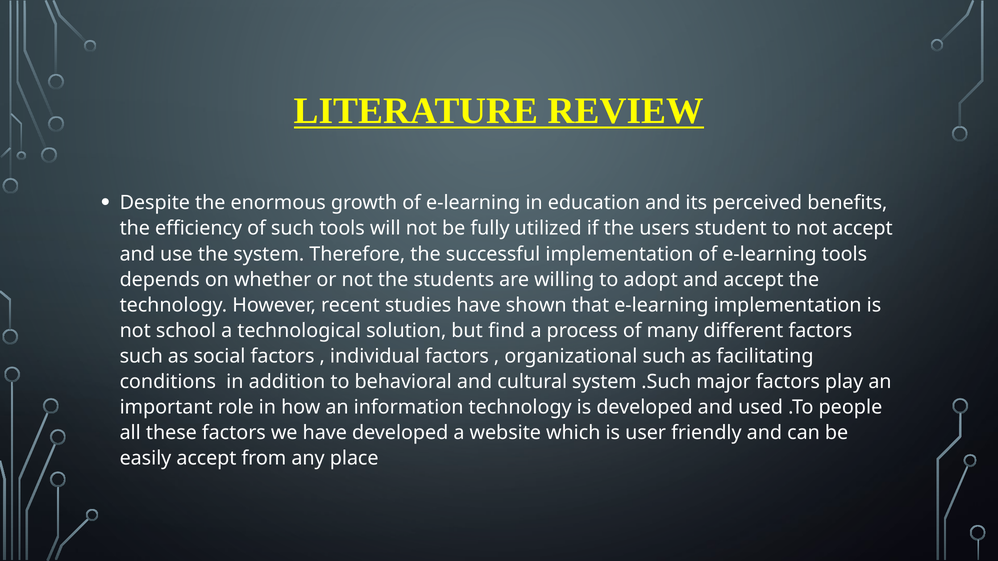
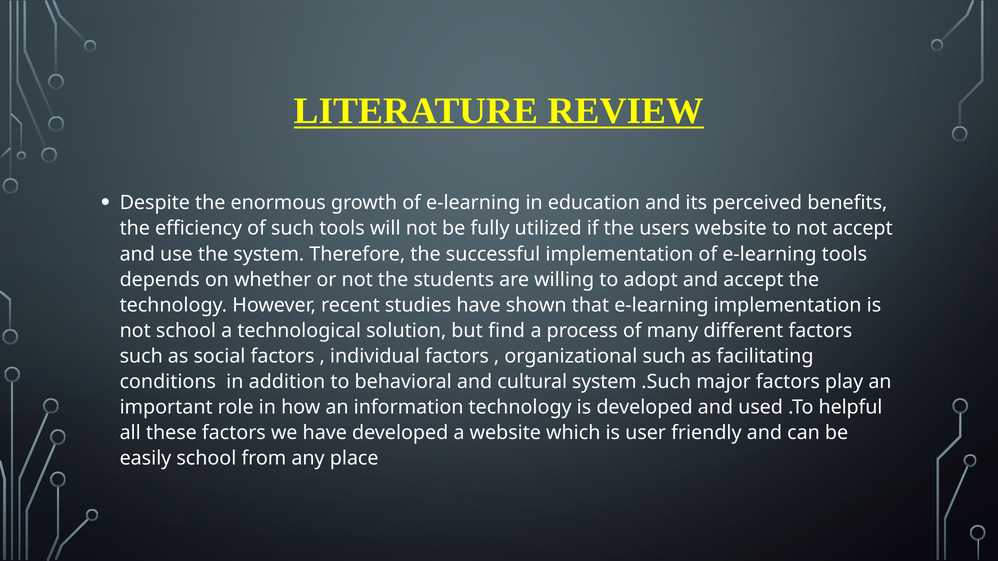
users student: student -> website
people: people -> helpful
easily accept: accept -> school
